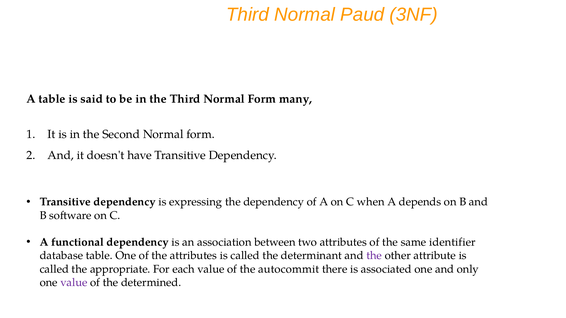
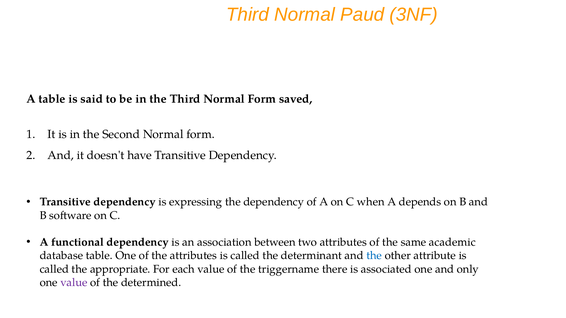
many: many -> saved
identifier: identifier -> academic
the at (374, 256) colour: purple -> blue
autocommit: autocommit -> triggername
